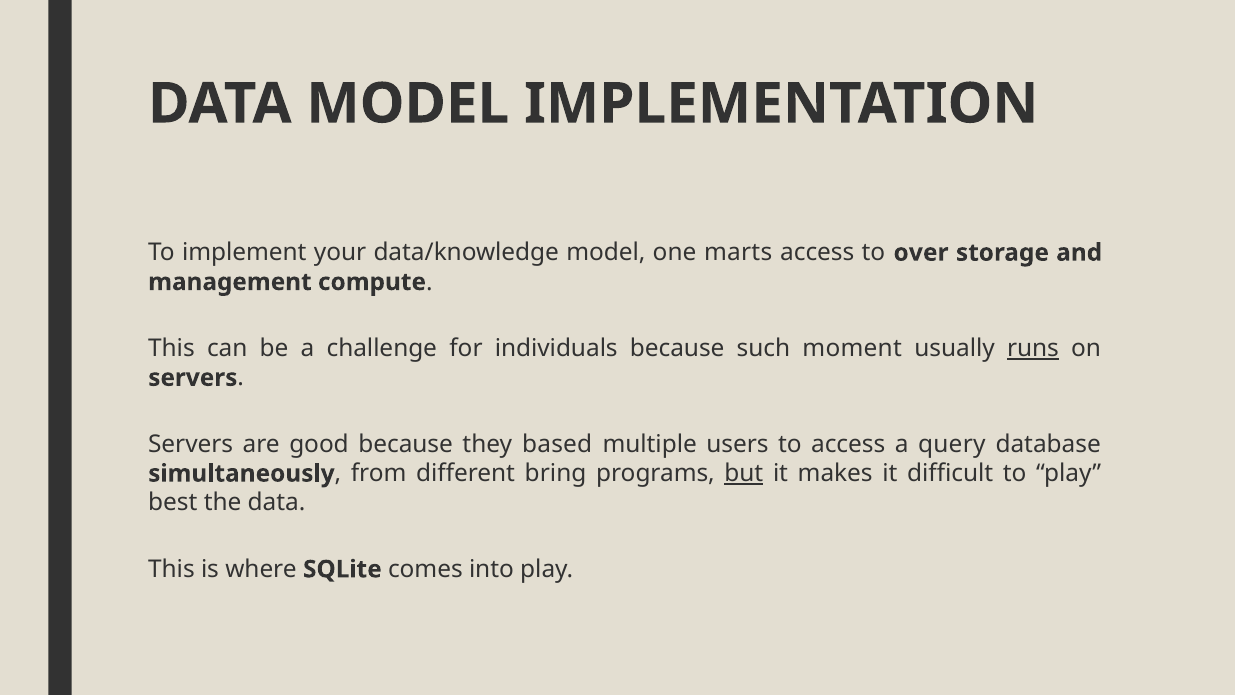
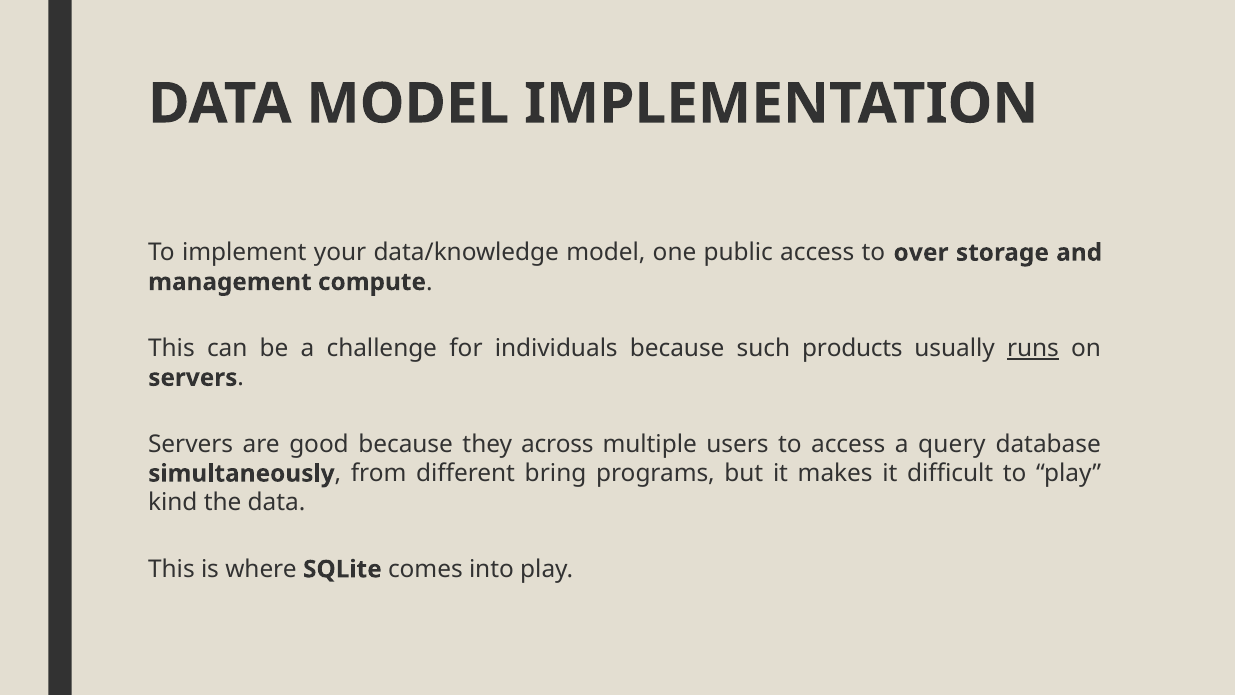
marts: marts -> public
moment: moment -> products
based: based -> across
but underline: present -> none
best: best -> kind
